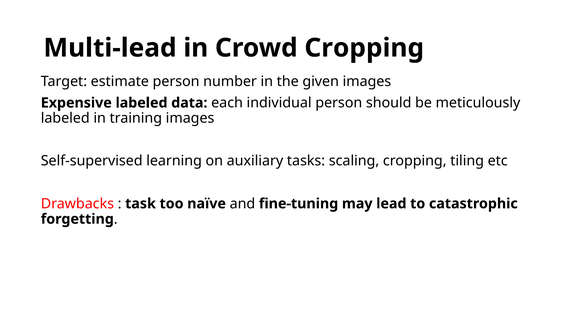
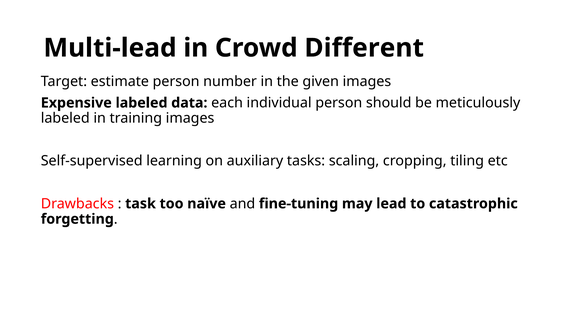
Crowd Cropping: Cropping -> Different
